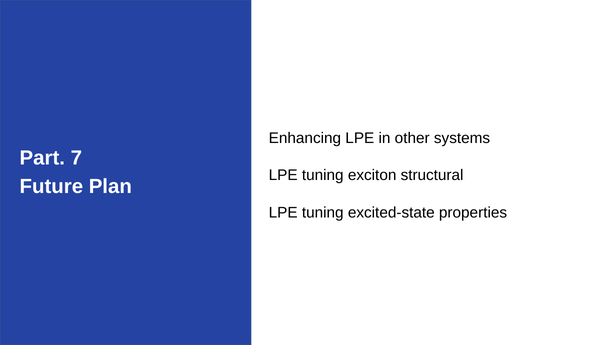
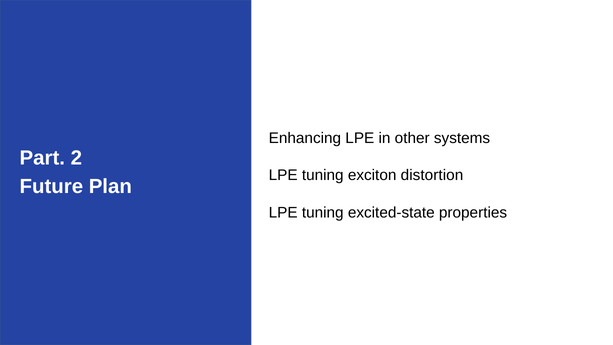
7: 7 -> 2
structural: structural -> distortion
